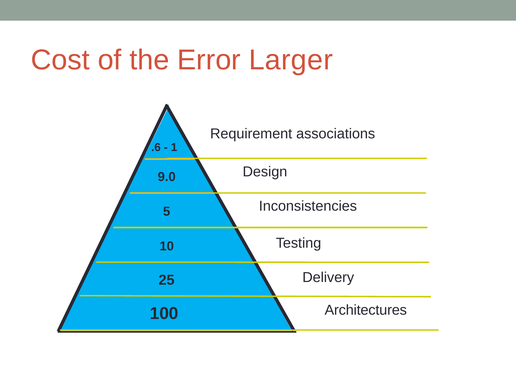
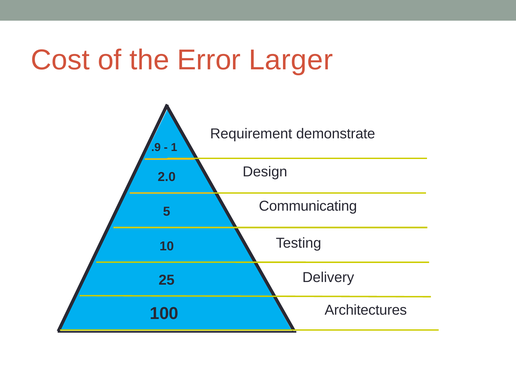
associations: associations -> demonstrate
.6: .6 -> .9
9.0: 9.0 -> 2.0
Inconsistencies: Inconsistencies -> Communicating
